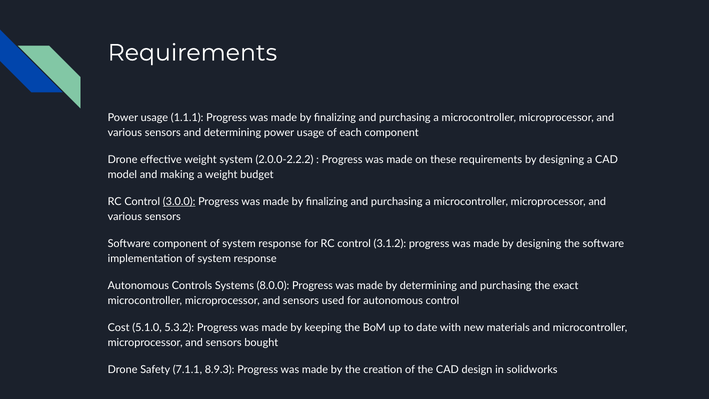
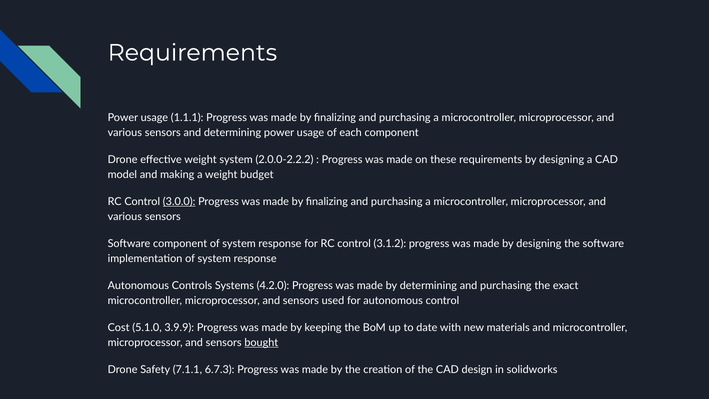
8.0.0: 8.0.0 -> 4.2.0
5.3.2: 5.3.2 -> 3.9.9
bought underline: none -> present
8.9.3: 8.9.3 -> 6.7.3
